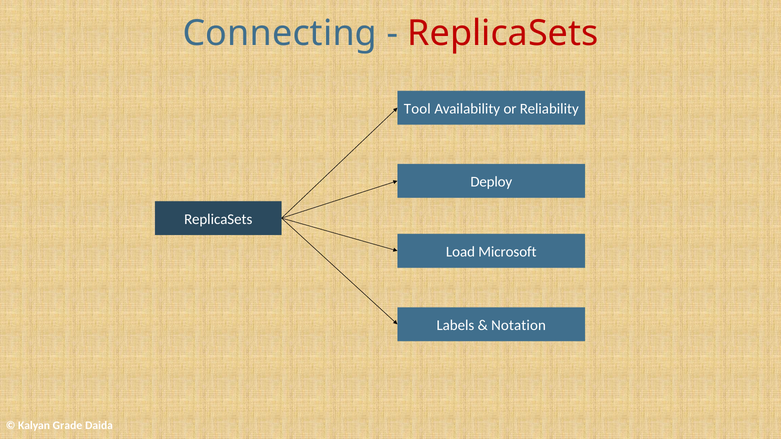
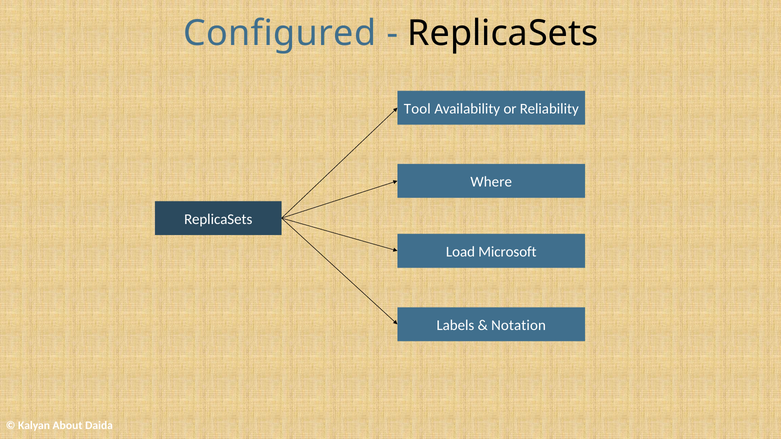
Connecting: Connecting -> Configured
ReplicaSets at (503, 33) colour: red -> black
Deploy: Deploy -> Where
Grade: Grade -> About
